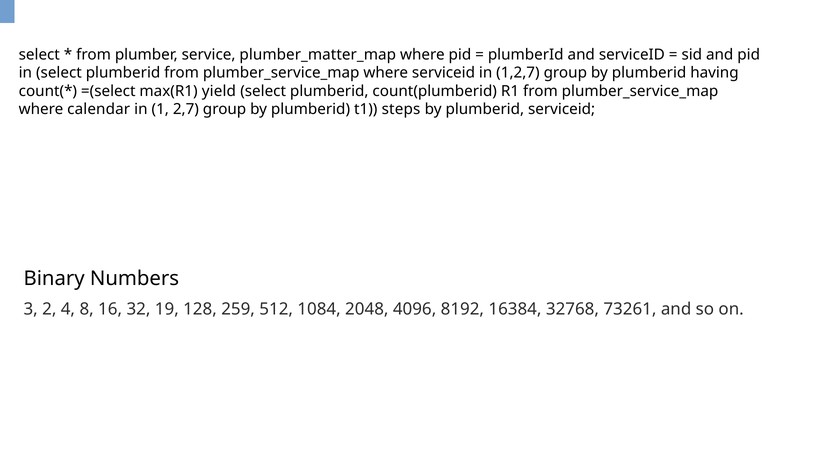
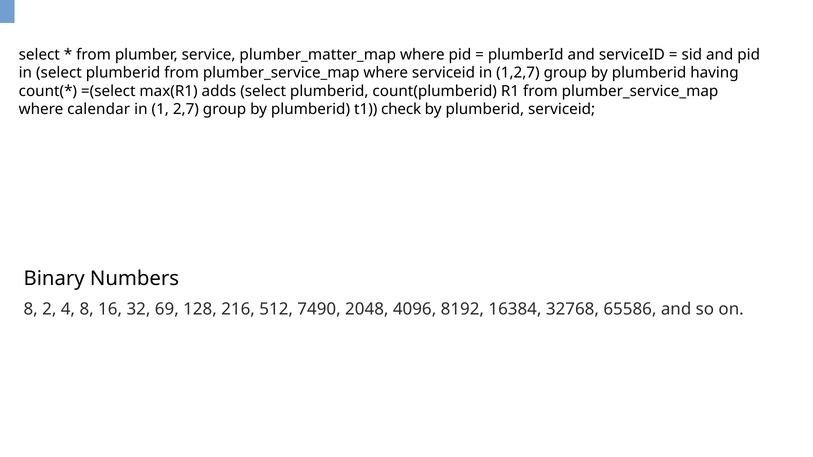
yield: yield -> adds
steps: steps -> check
3 at (31, 309): 3 -> 8
19: 19 -> 69
259: 259 -> 216
1084: 1084 -> 7490
73261: 73261 -> 65586
